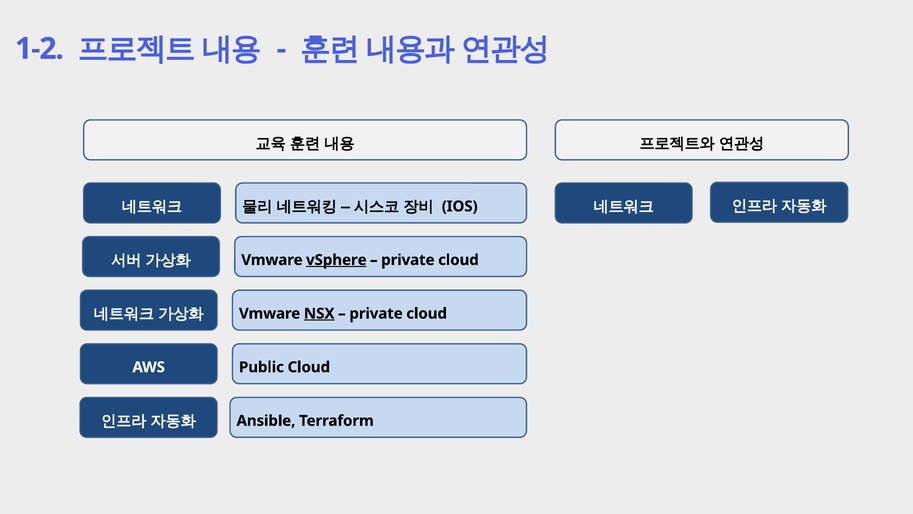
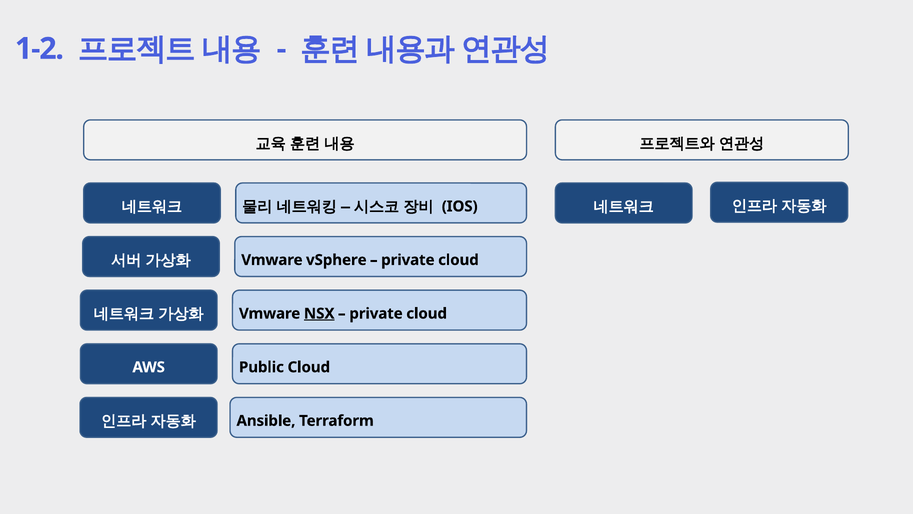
vSphere underline: present -> none
